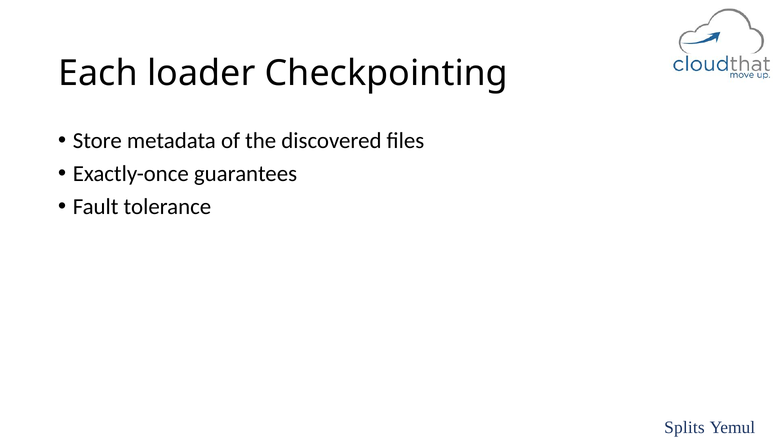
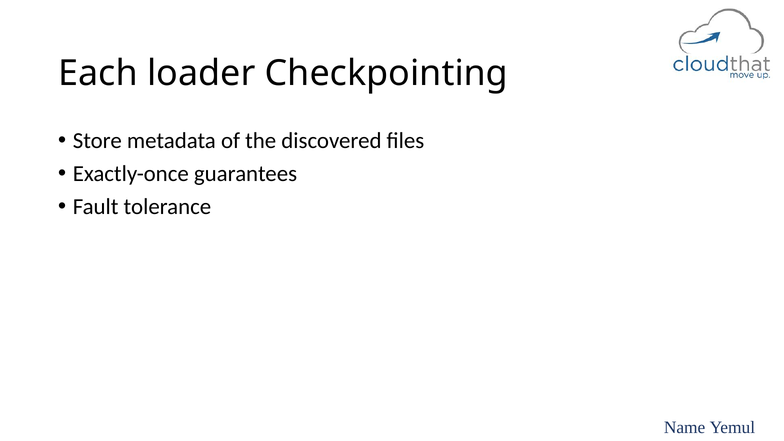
Splits: Splits -> Name
